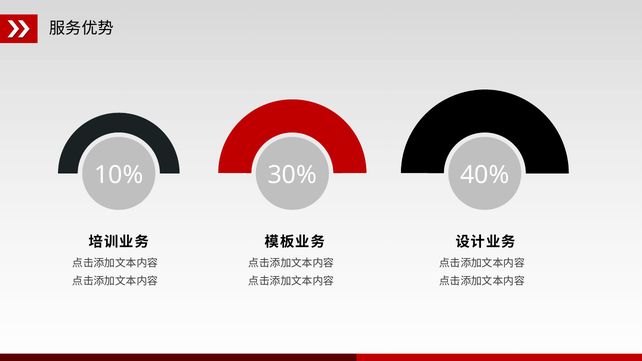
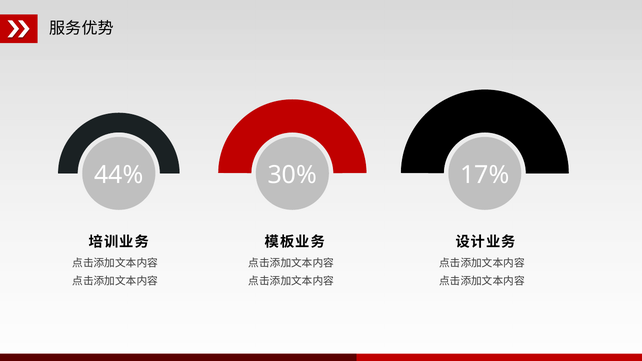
10%: 10% -> 44%
40%: 40% -> 17%
